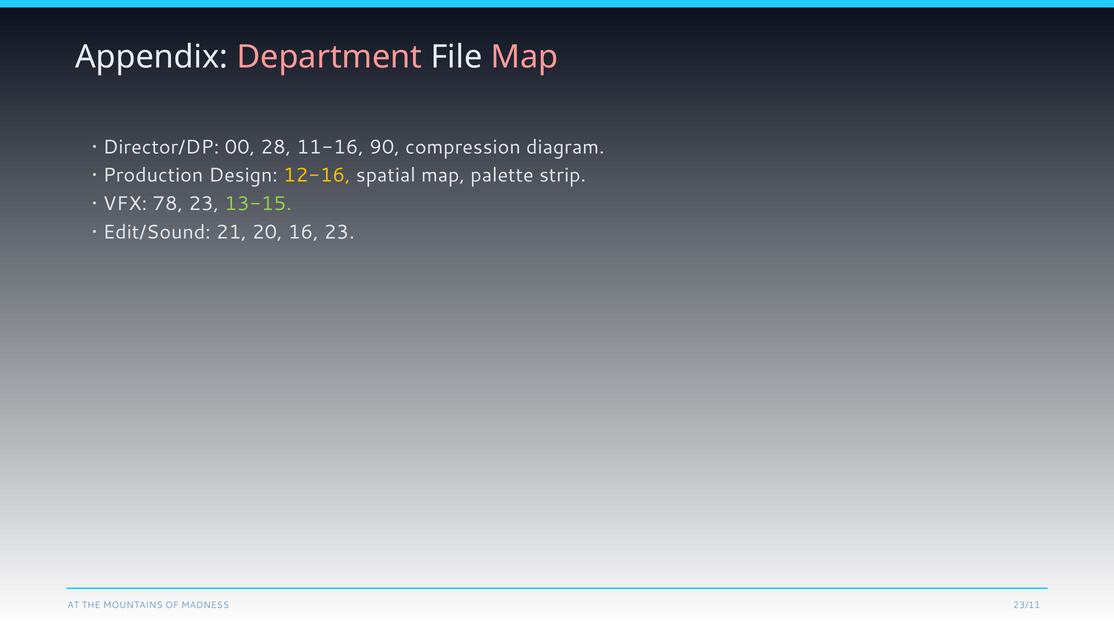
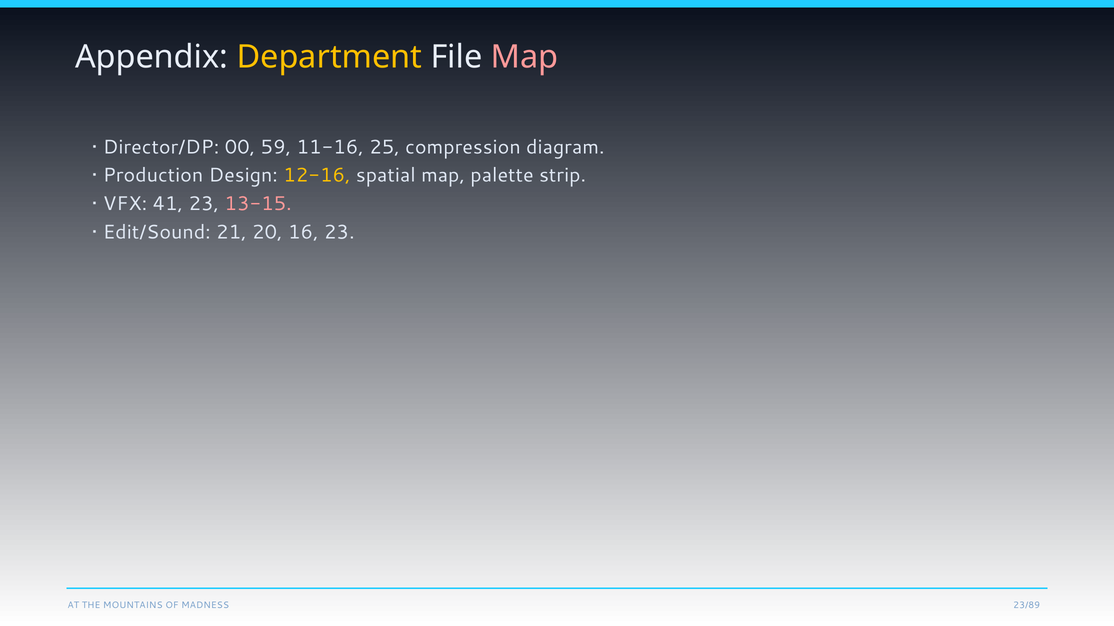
Department colour: pink -> yellow
28: 28 -> 59
90: 90 -> 25
78: 78 -> 41
13-15 colour: light green -> pink
23/11: 23/11 -> 23/89
